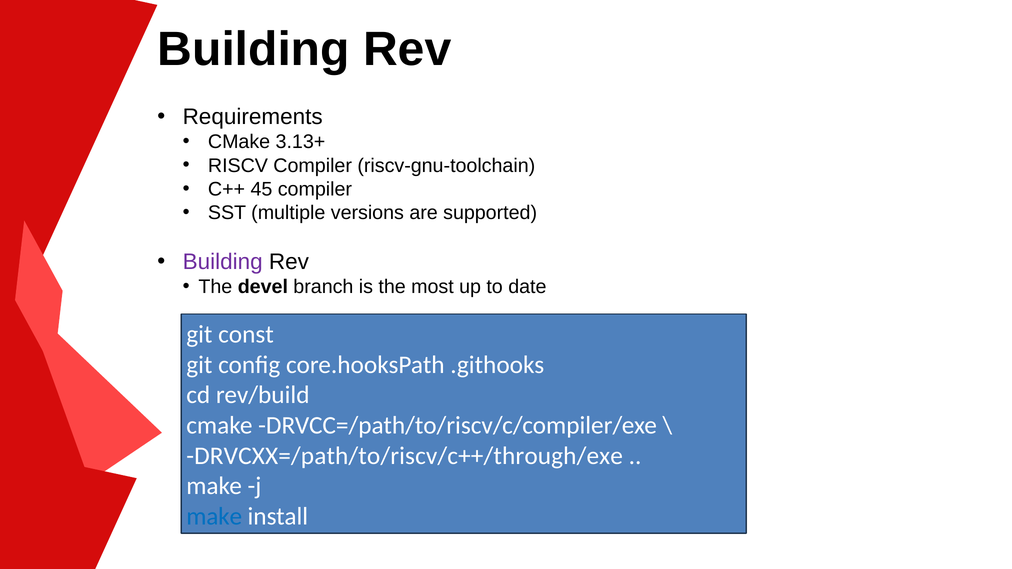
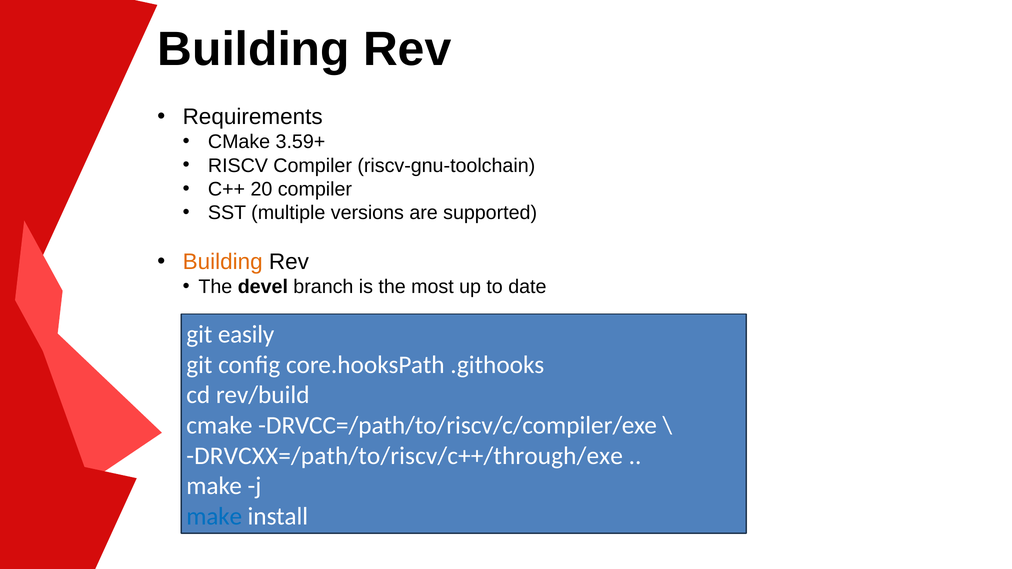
3.13+: 3.13+ -> 3.59+
45: 45 -> 20
Building at (223, 262) colour: purple -> orange
const: const -> easily
